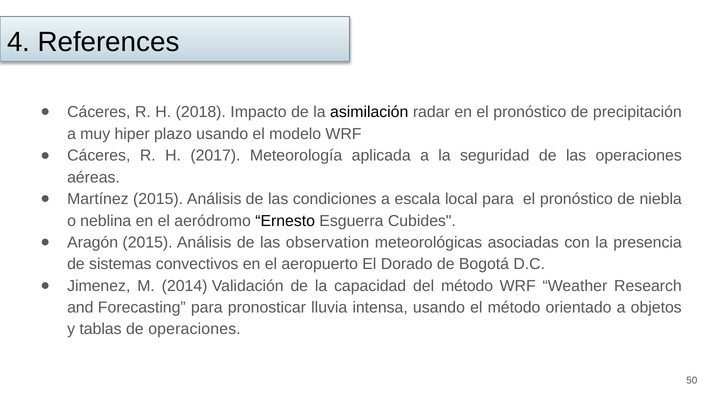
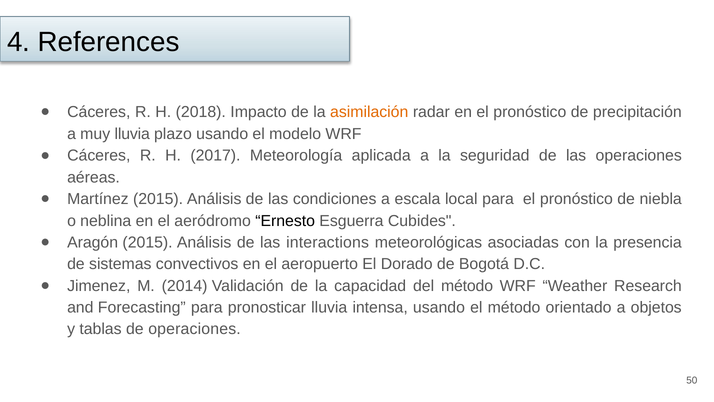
asimilación colour: black -> orange
muy hiper: hiper -> lluvia
observation: observation -> interactions
